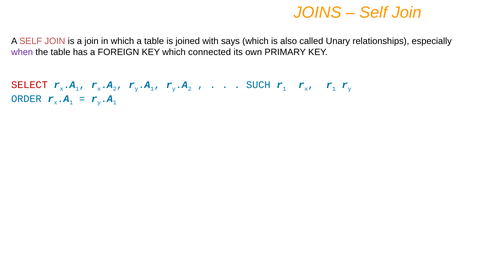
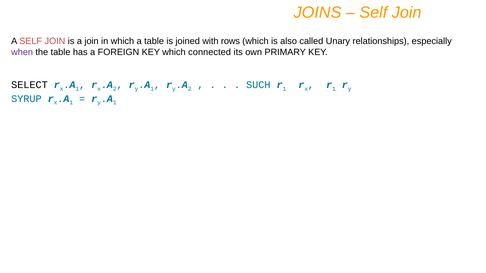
says: says -> rows
SELECT colour: red -> black
ORDER: ORDER -> SYRUP
